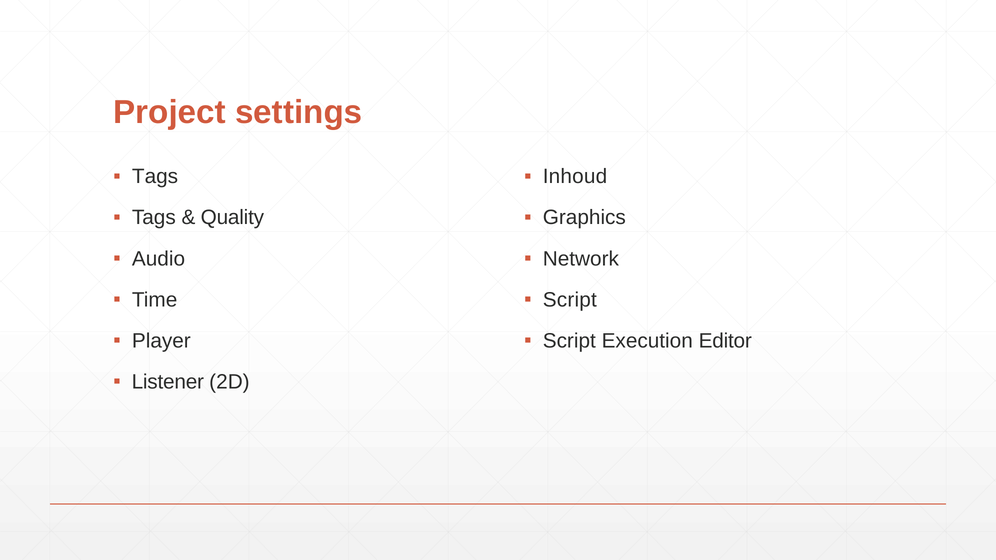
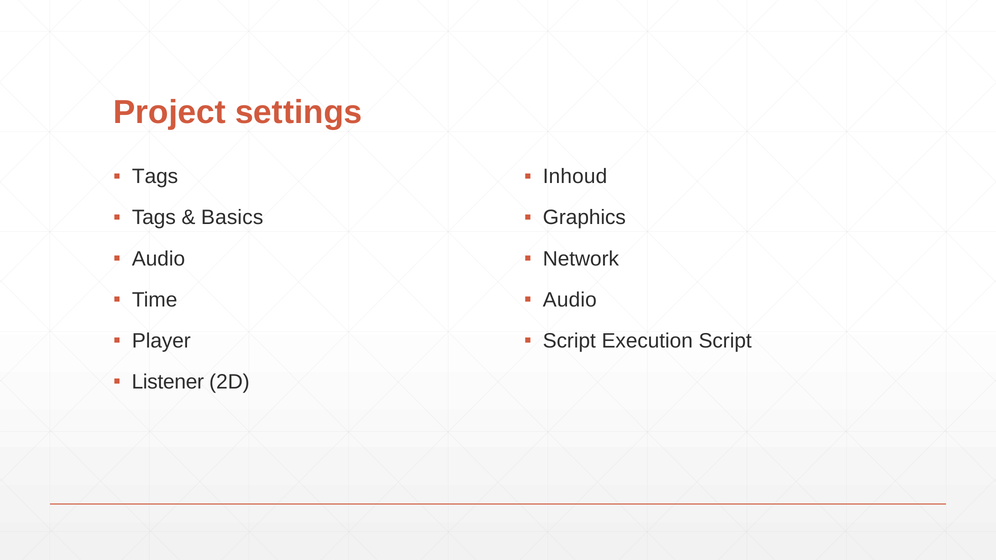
Quality: Quality -> Basics
Script at (570, 300): Script -> Audio
Execution Editor: Editor -> Script
